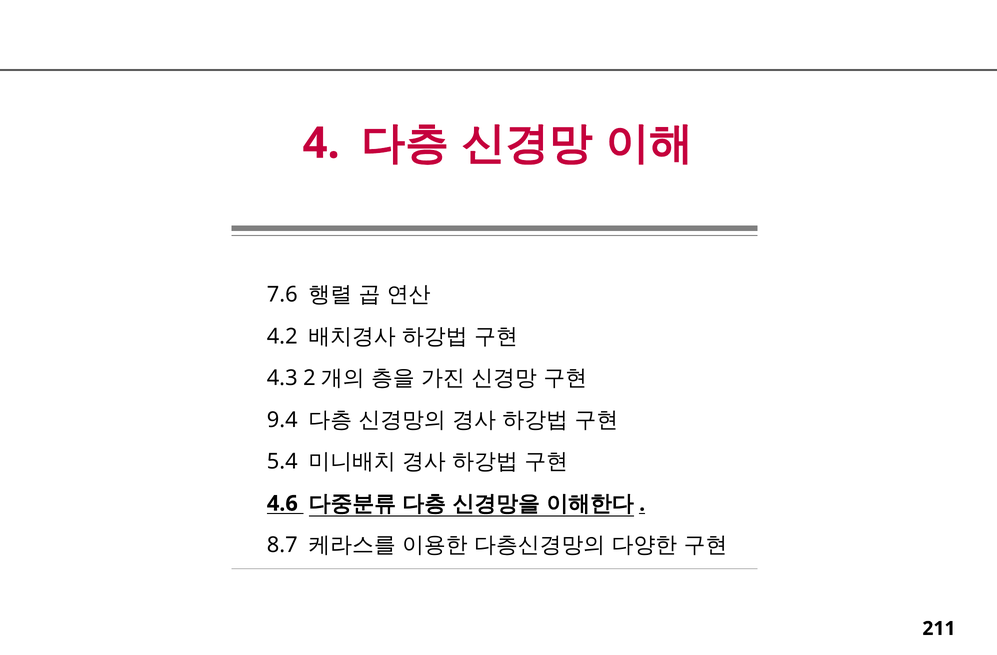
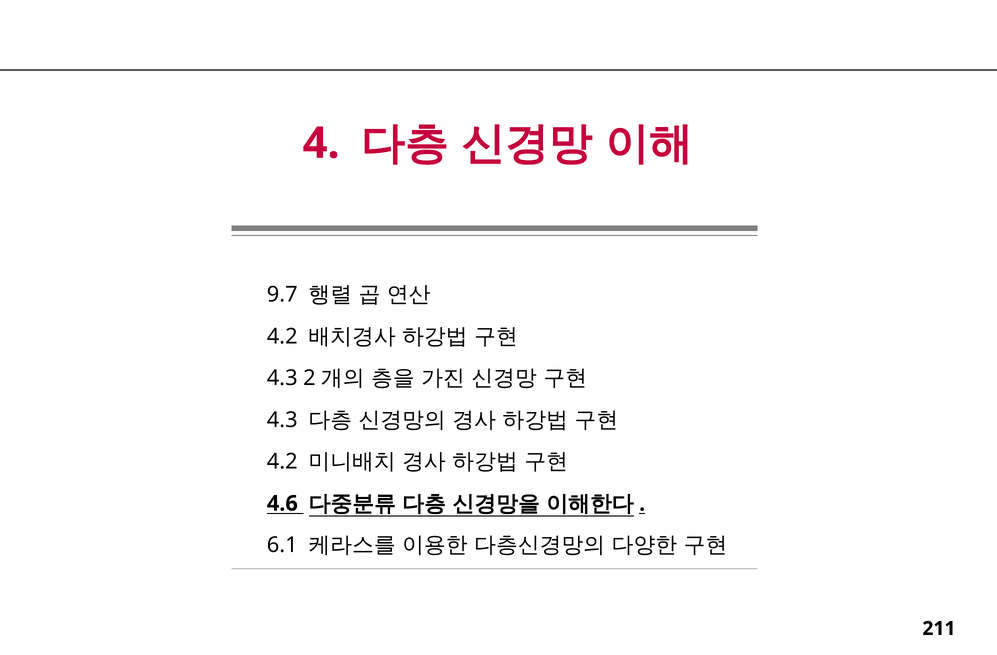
7.6: 7.6 -> 9.7
9.4 at (282, 420): 9.4 -> 4.3
5.4 at (282, 462): 5.4 -> 4.2
8.7: 8.7 -> 6.1
